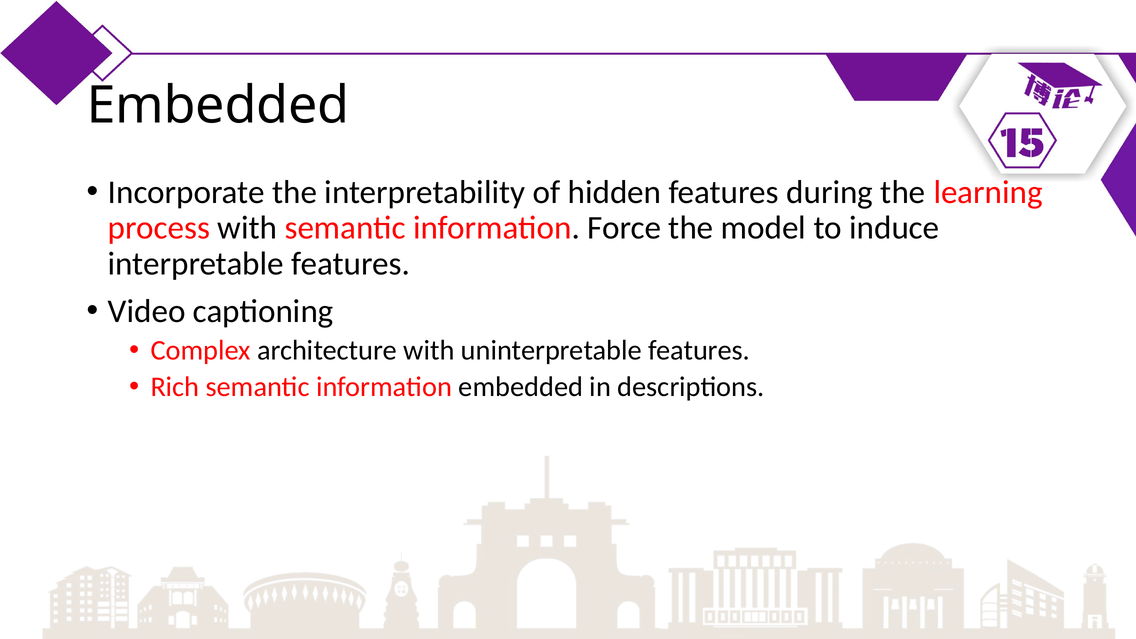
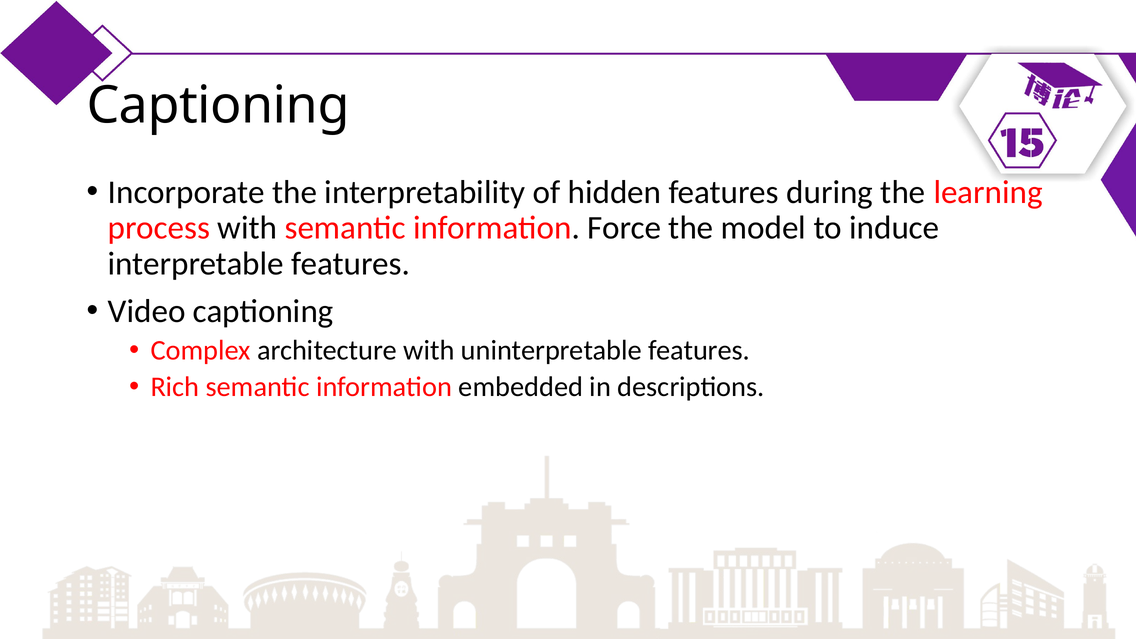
Embedded at (218, 106): Embedded -> Captioning
